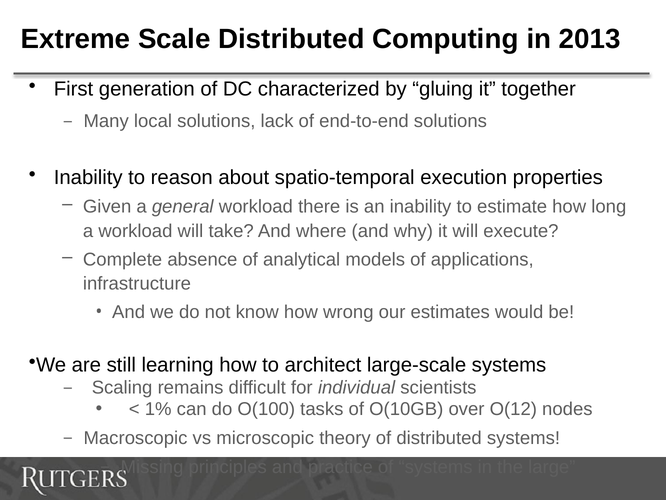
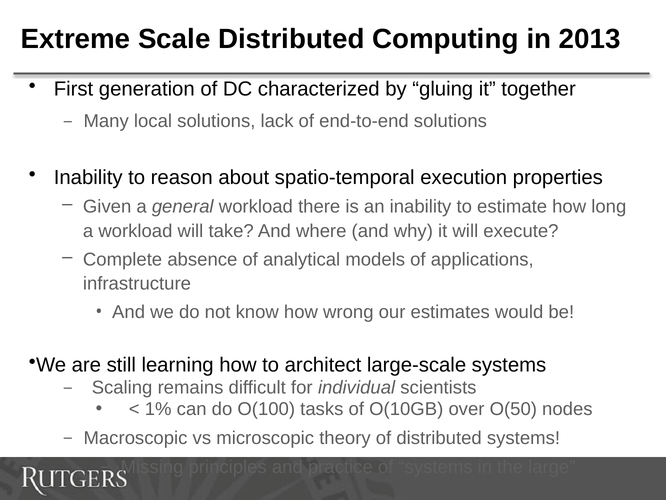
O(12: O(12 -> O(50
